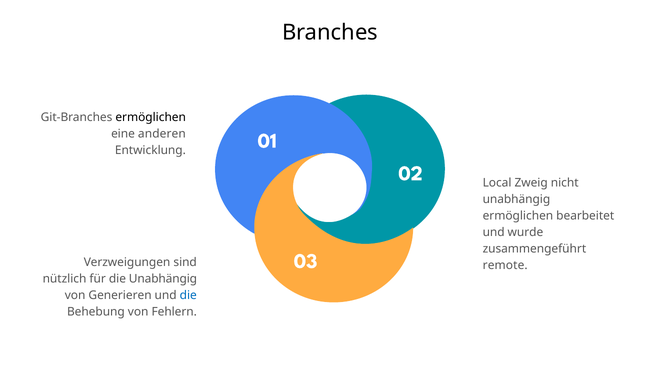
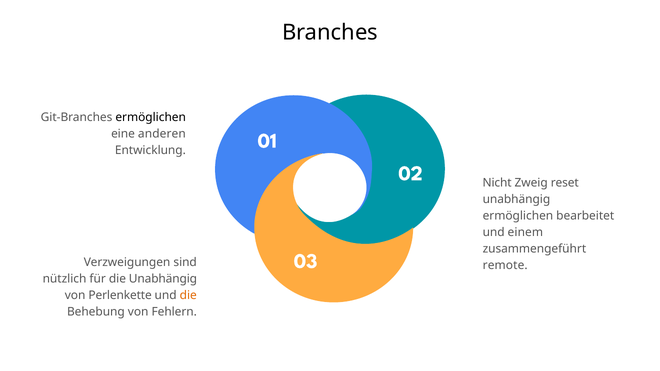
Local: Local -> Nicht
nicht: nicht -> reset
wurde: wurde -> einem
Generieren: Generieren -> Perlenkette
die at (188, 295) colour: blue -> orange
